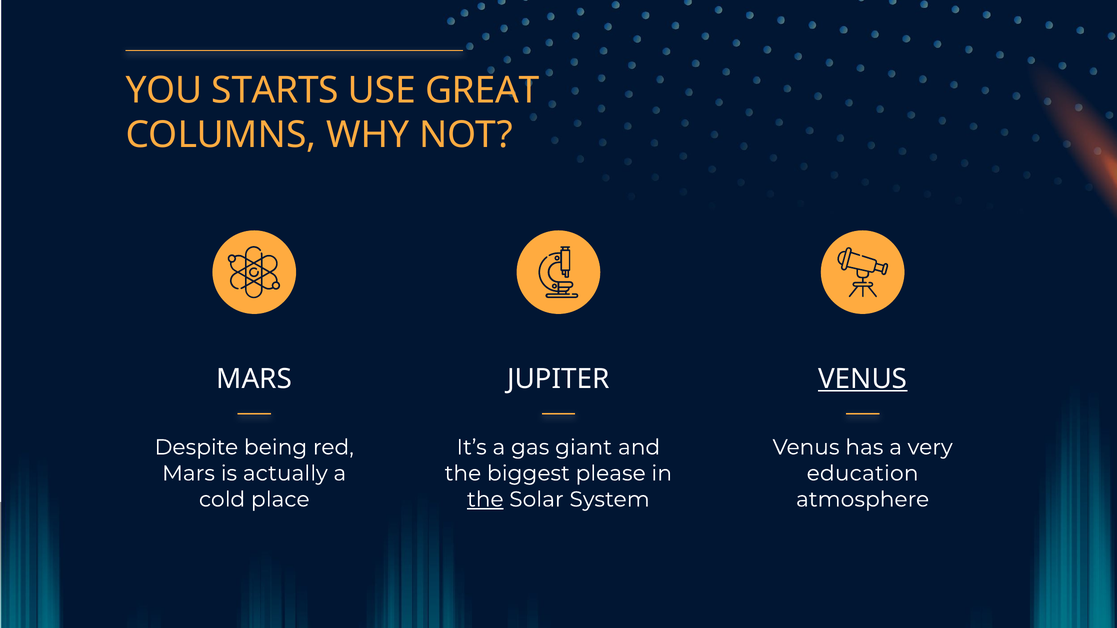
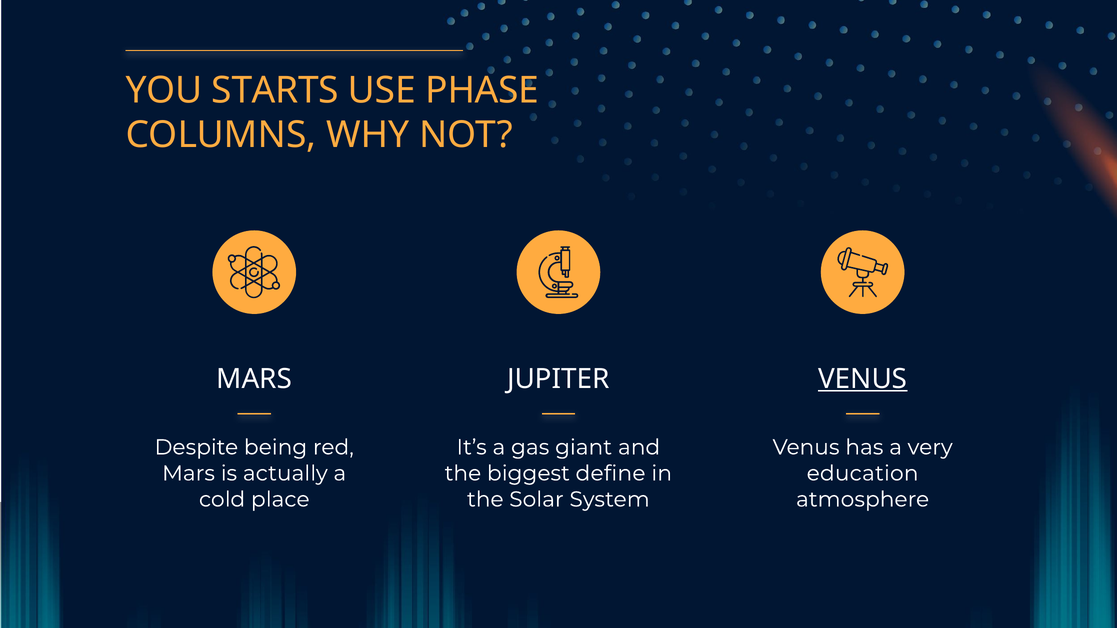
GREAT: GREAT -> PHASE
please: please -> define
the at (485, 500) underline: present -> none
